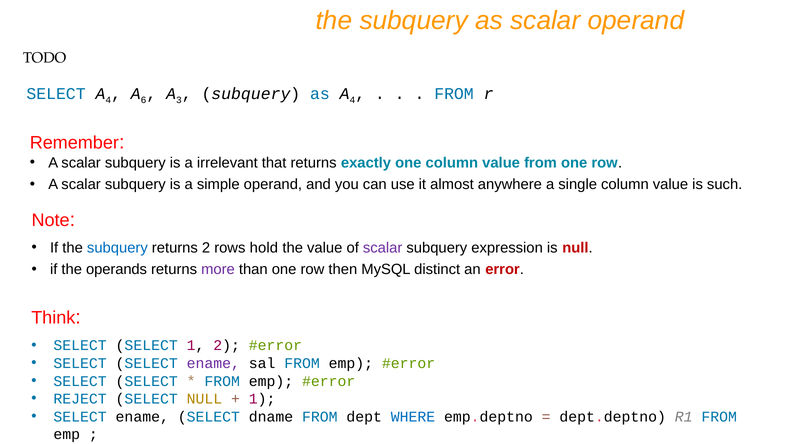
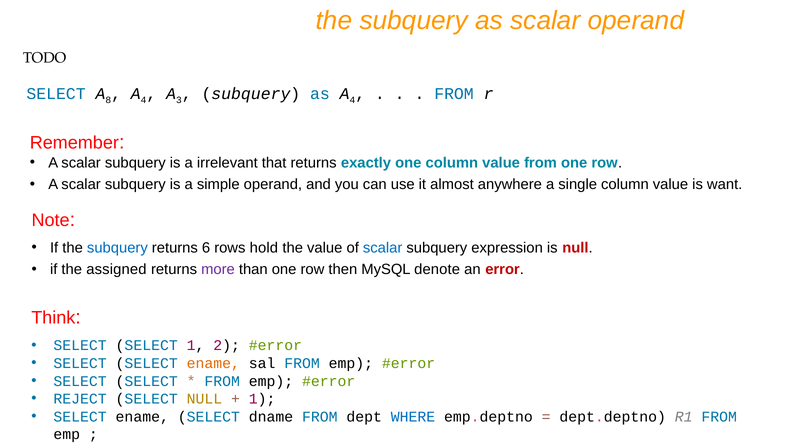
SELECT A 4: 4 -> 8
6 at (144, 100): 6 -> 4
such: such -> want
returns 2: 2 -> 6
scalar at (383, 248) colour: purple -> blue
operands: operands -> assigned
distinct: distinct -> denote
ename at (213, 363) colour: purple -> orange
